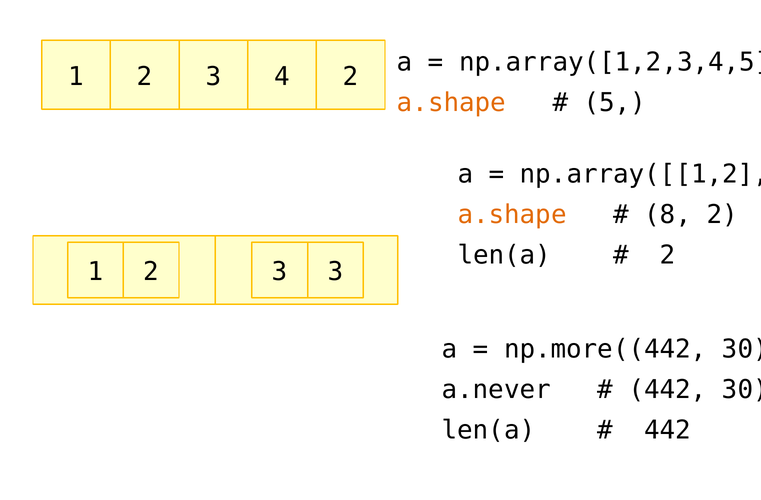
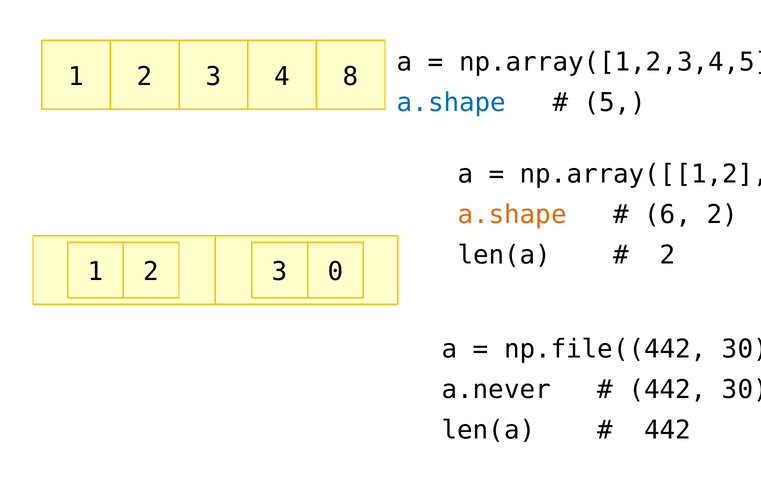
4 2: 2 -> 8
a.shape at (451, 103) colour: orange -> blue
8: 8 -> 6
3 3: 3 -> 0
np.more((442: np.more((442 -> np.file((442
